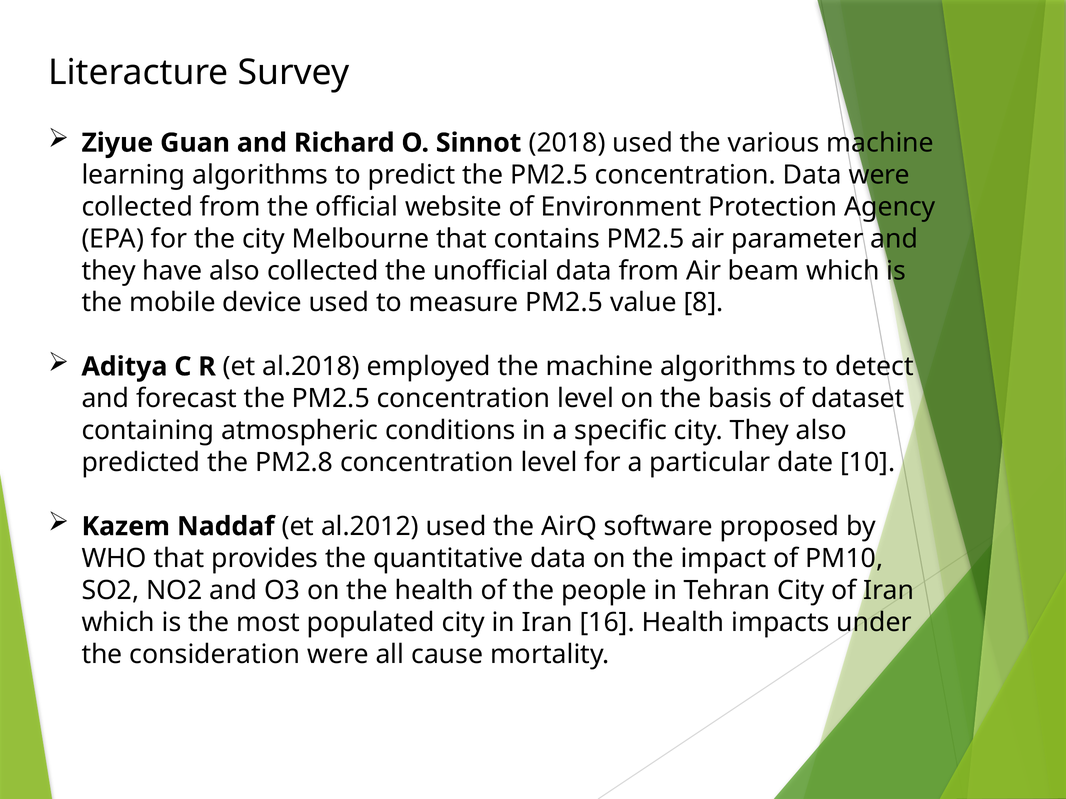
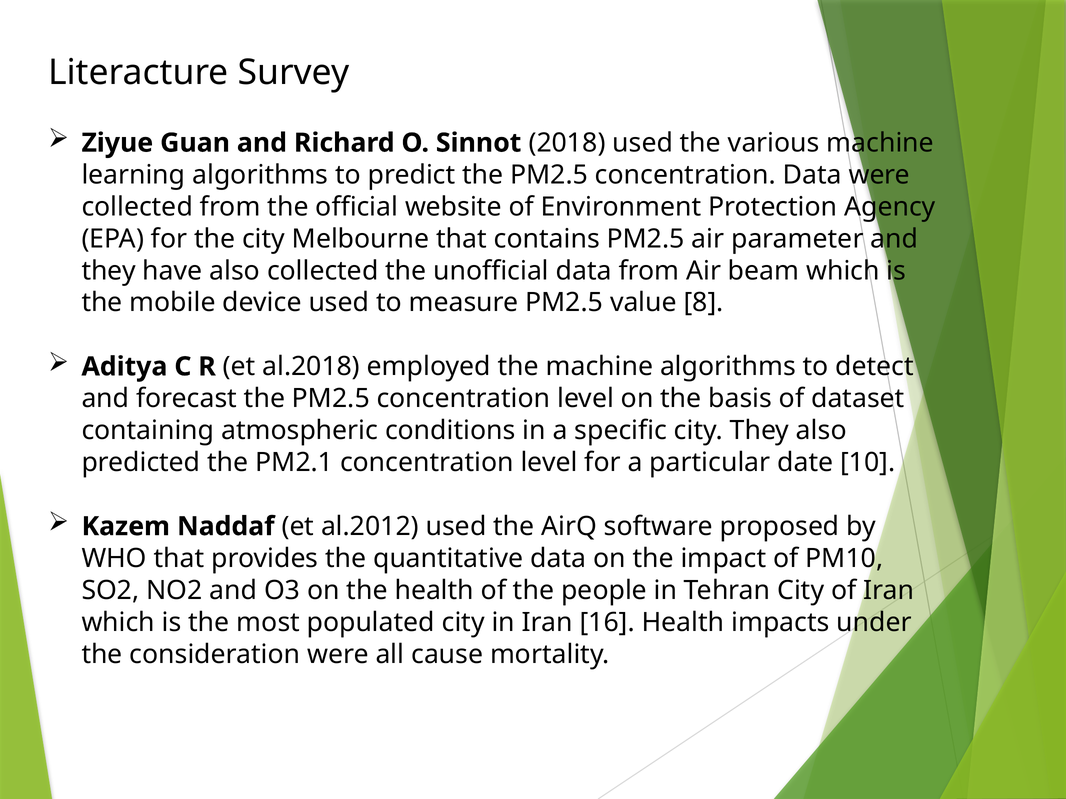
PM2.8: PM2.8 -> PM2.1
